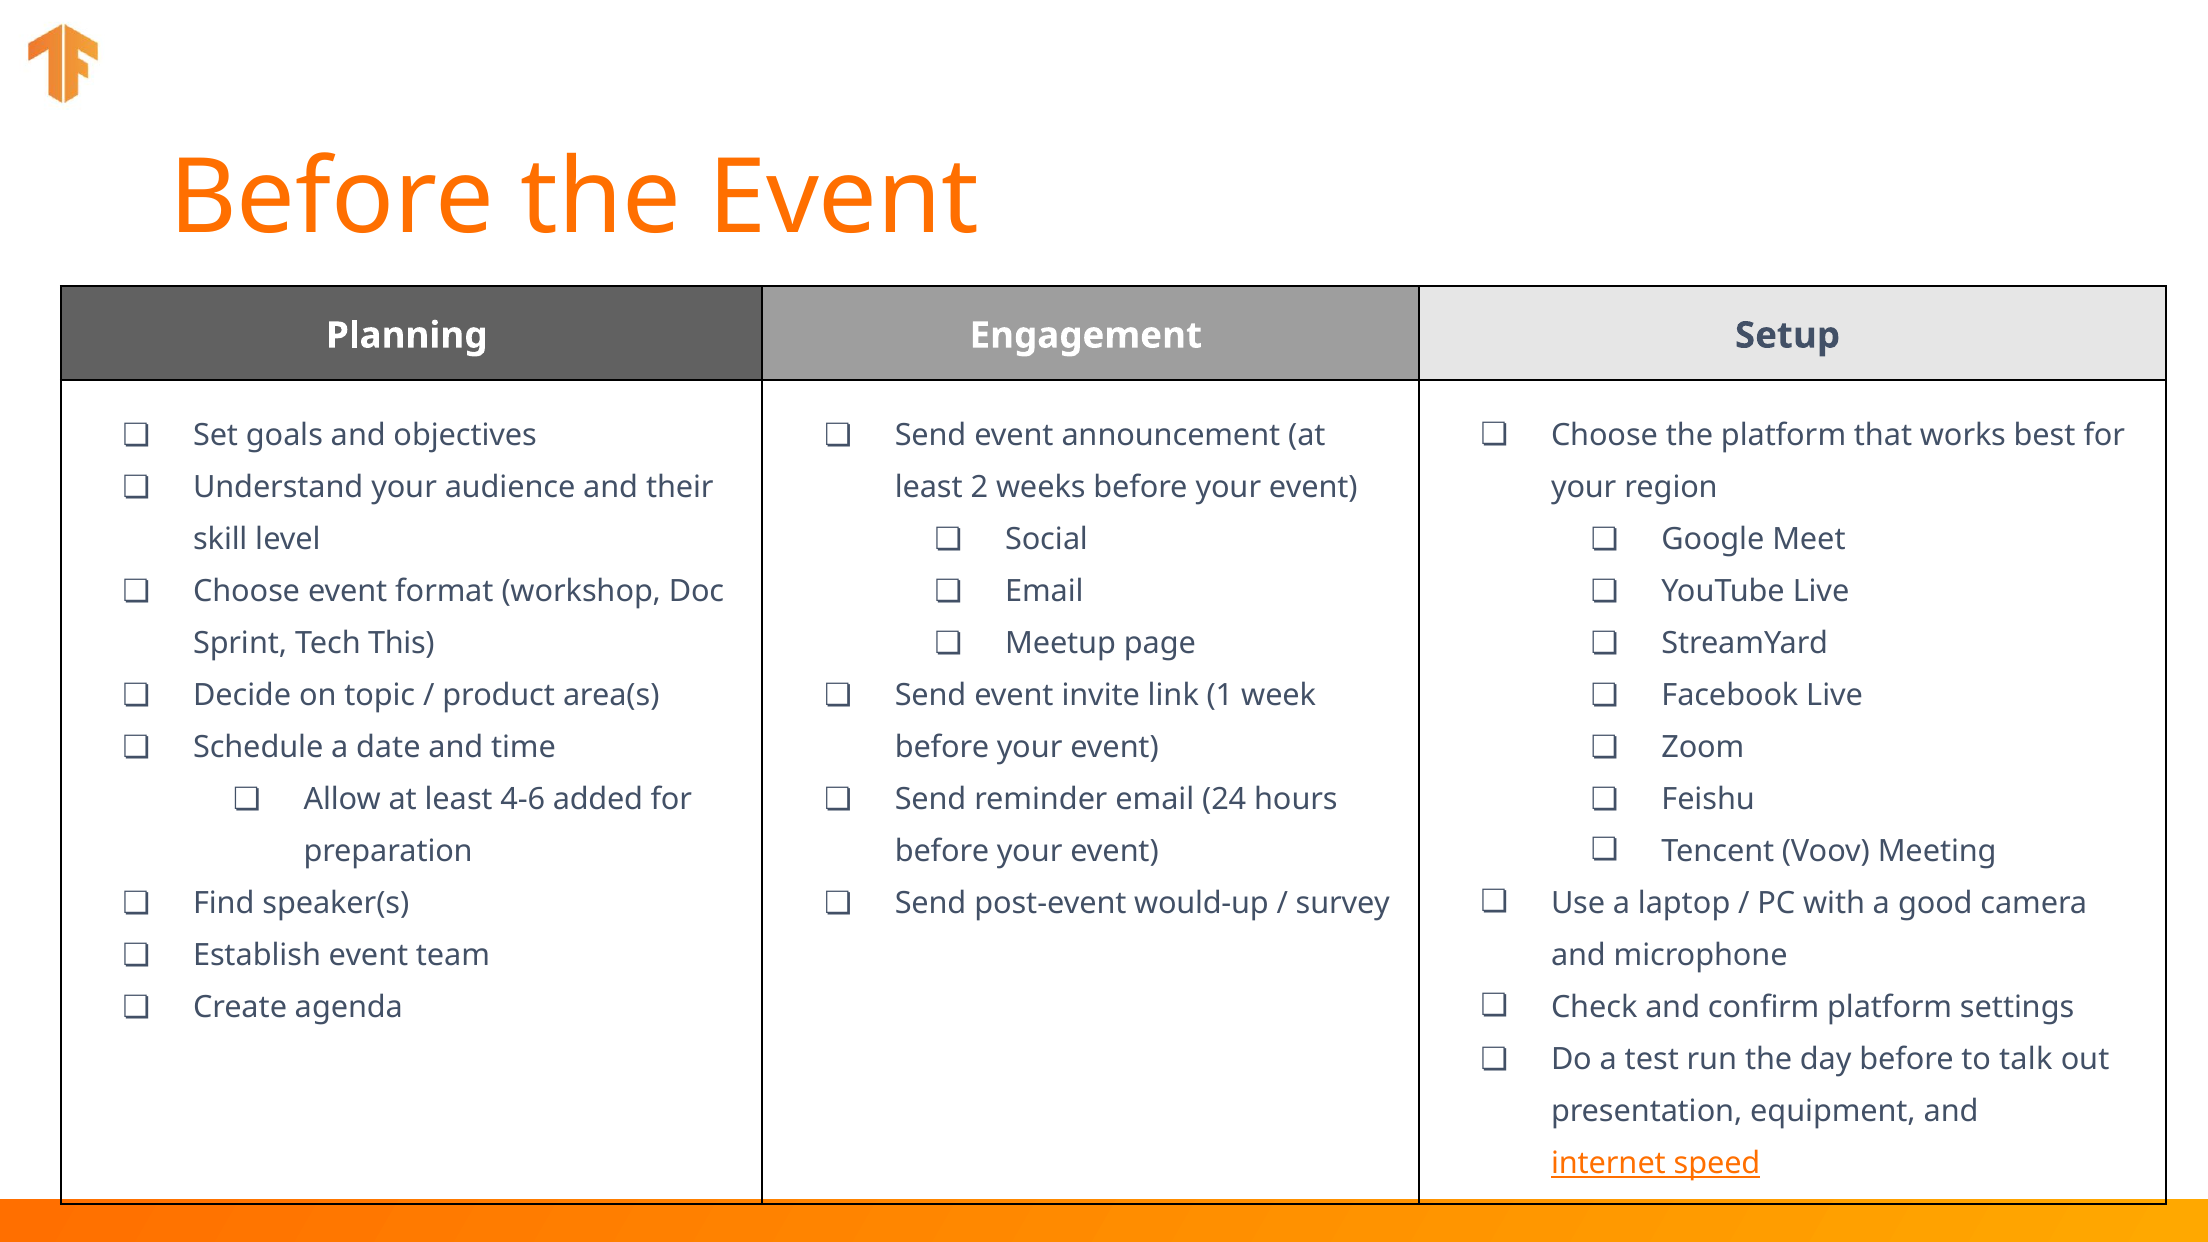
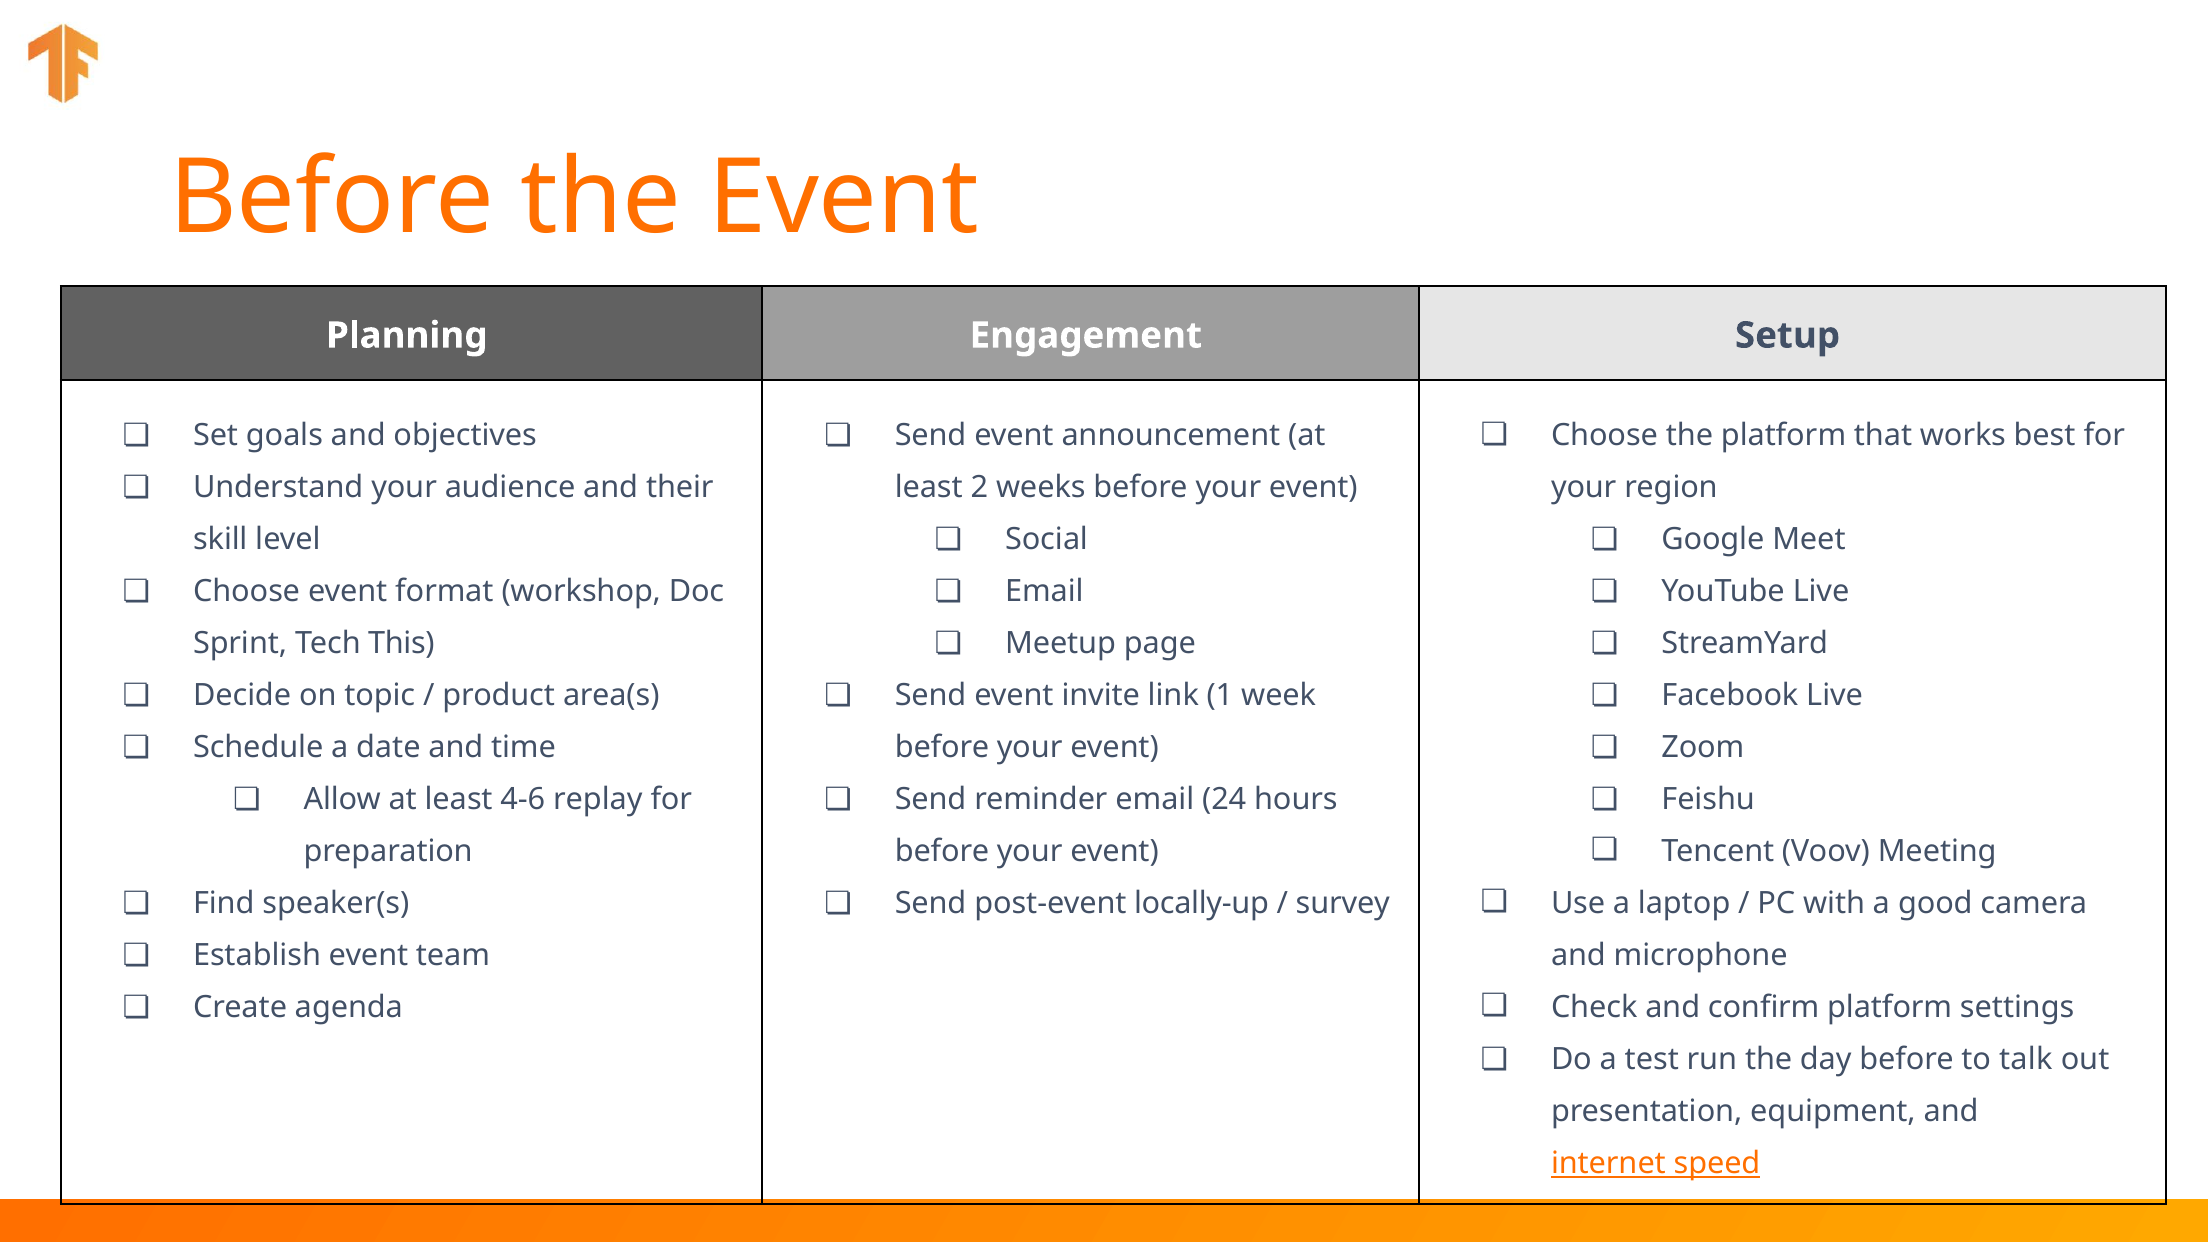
added: added -> replay
would-up: would-up -> locally-up
